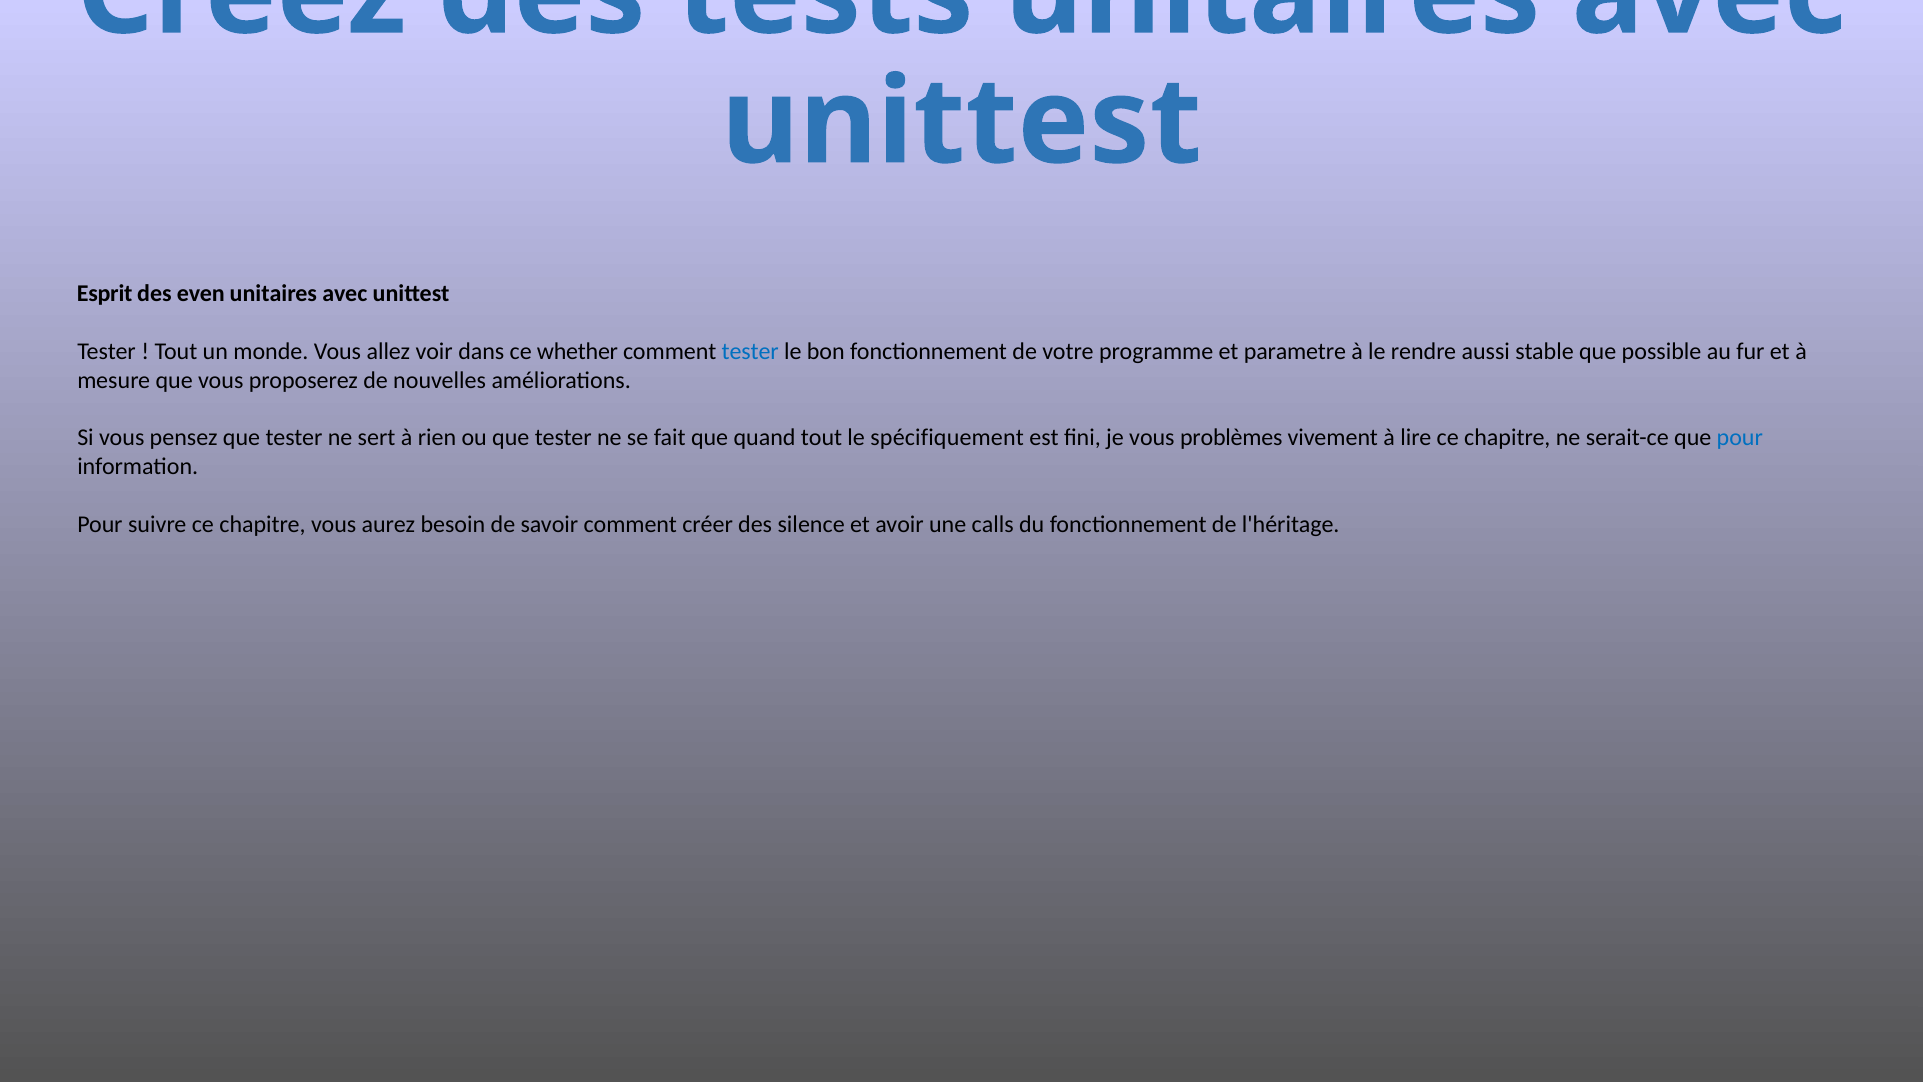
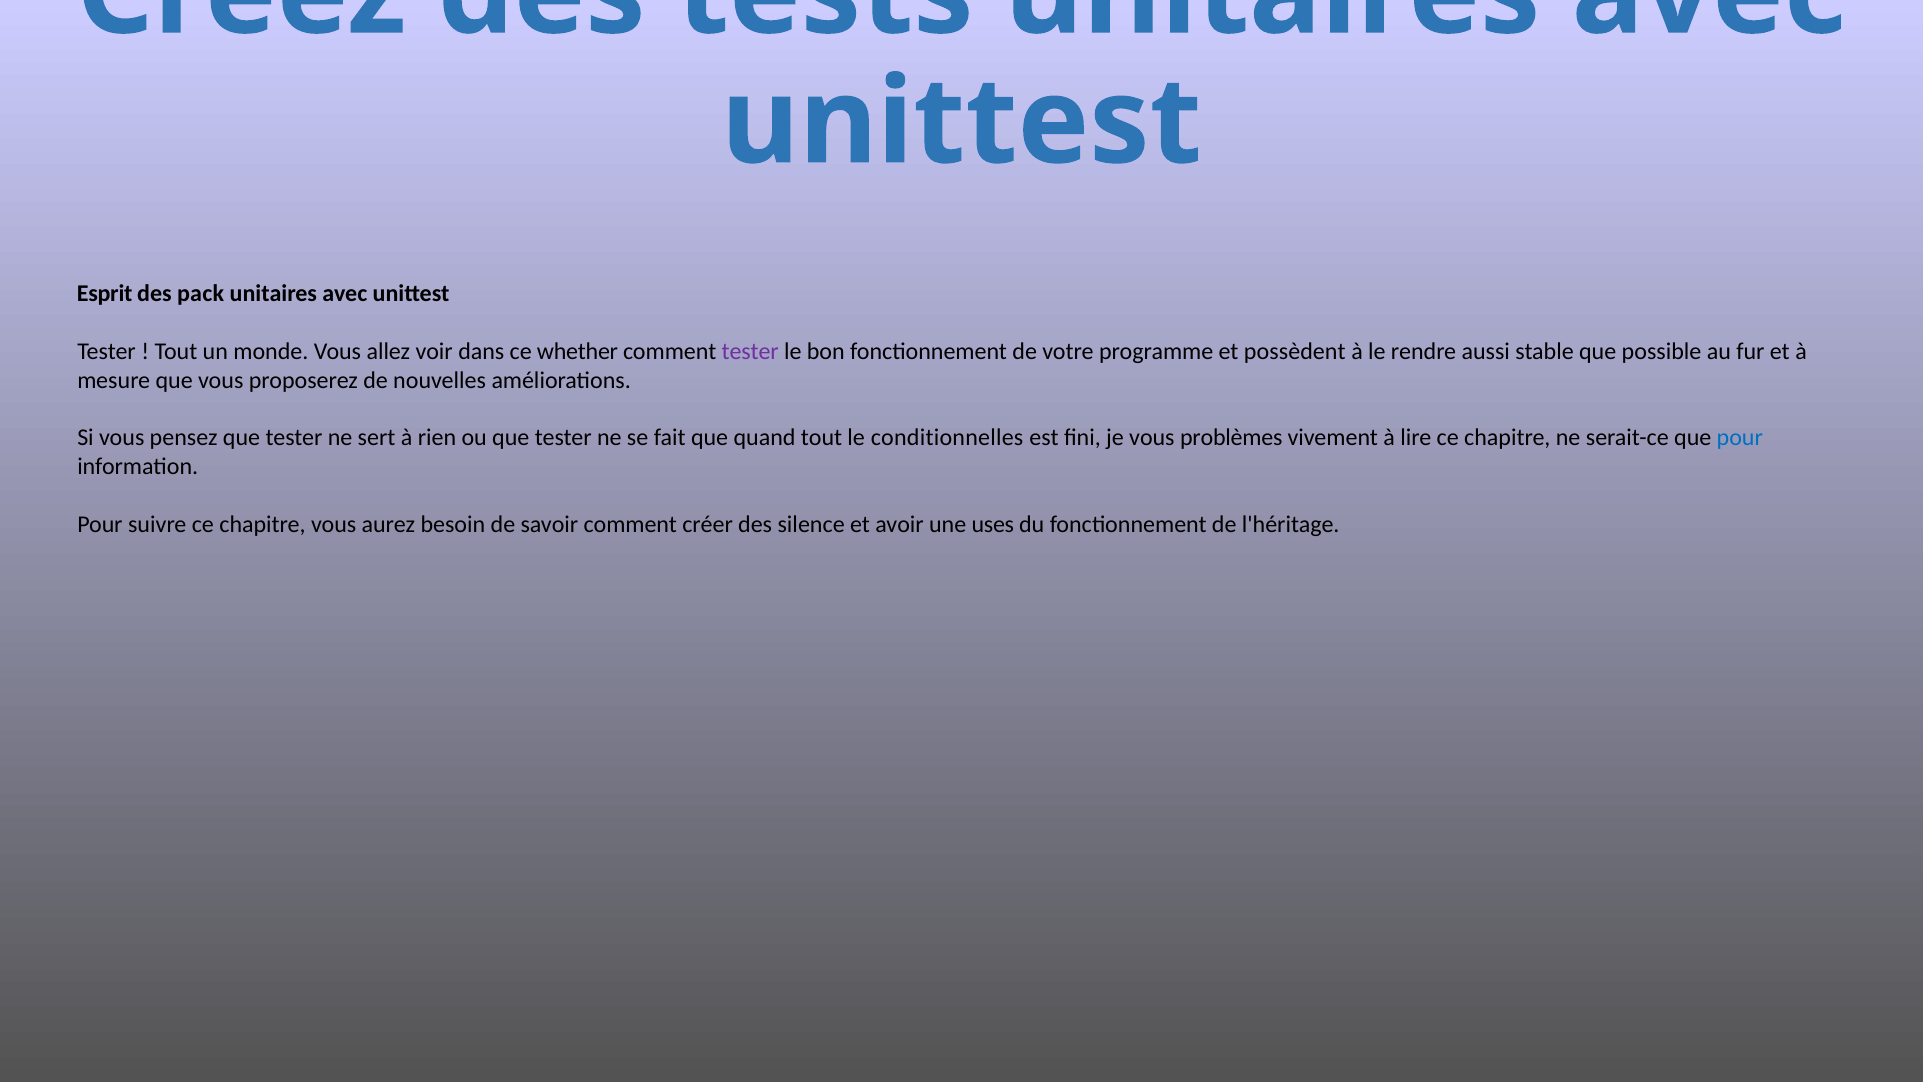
even: even -> pack
tester at (750, 351) colour: blue -> purple
parametre: parametre -> possèdent
spécifiquement: spécifiquement -> conditionnelles
calls: calls -> uses
